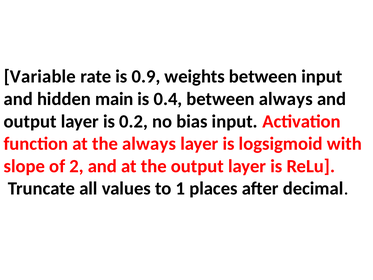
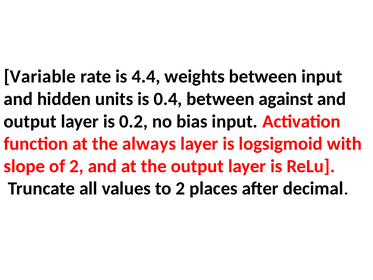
0.9: 0.9 -> 4.4
main: main -> units
between always: always -> against
to 1: 1 -> 2
